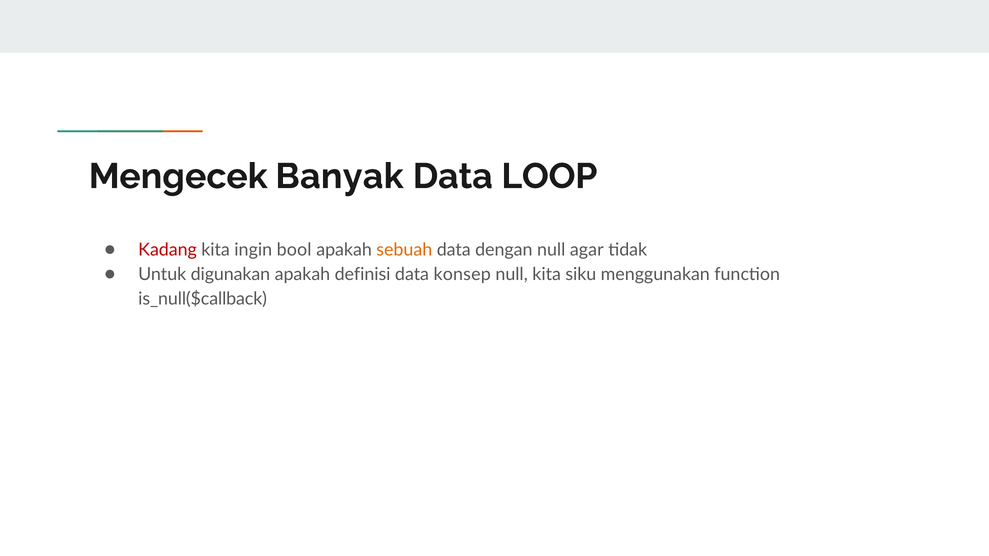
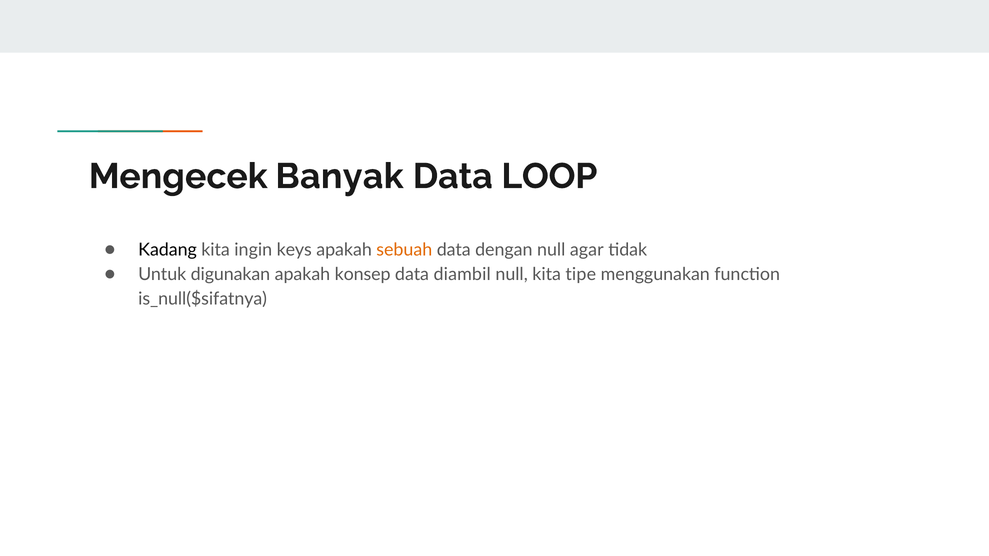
Kadang colour: red -> black
bool: bool -> keys
definisi: definisi -> konsep
konsep: konsep -> diambil
siku: siku -> tipe
is_null($callback: is_null($callback -> is_null($sifatnya
